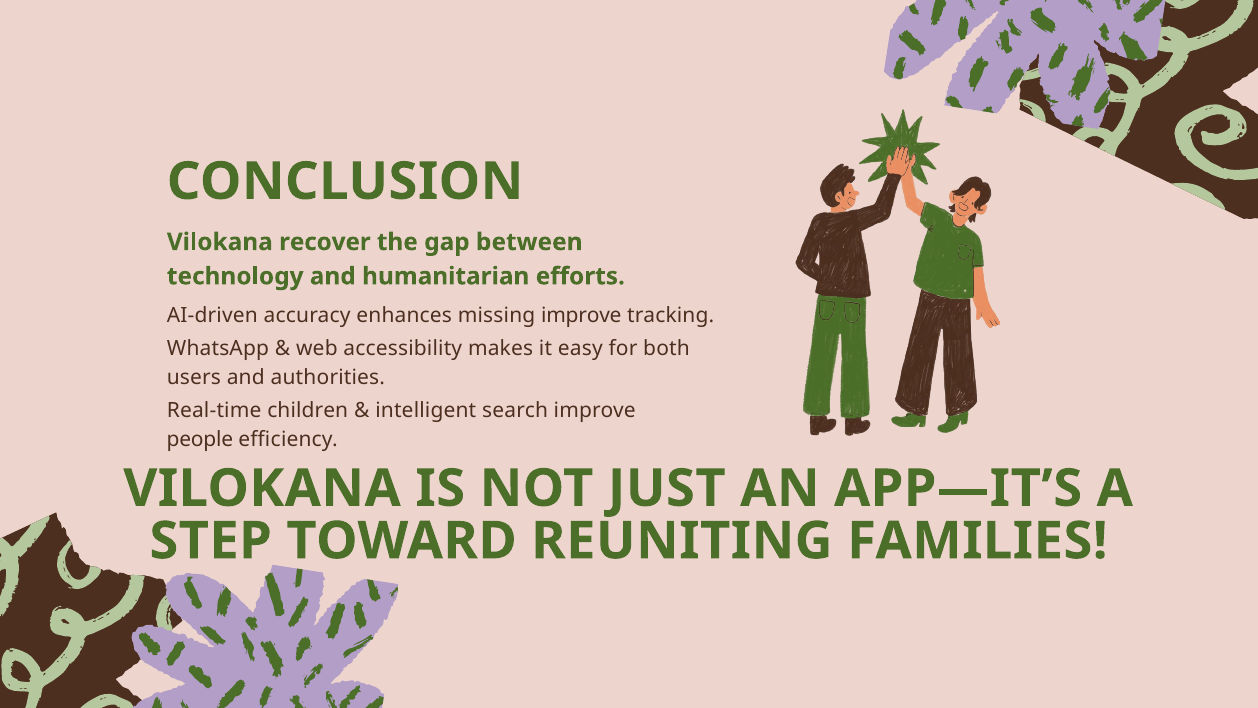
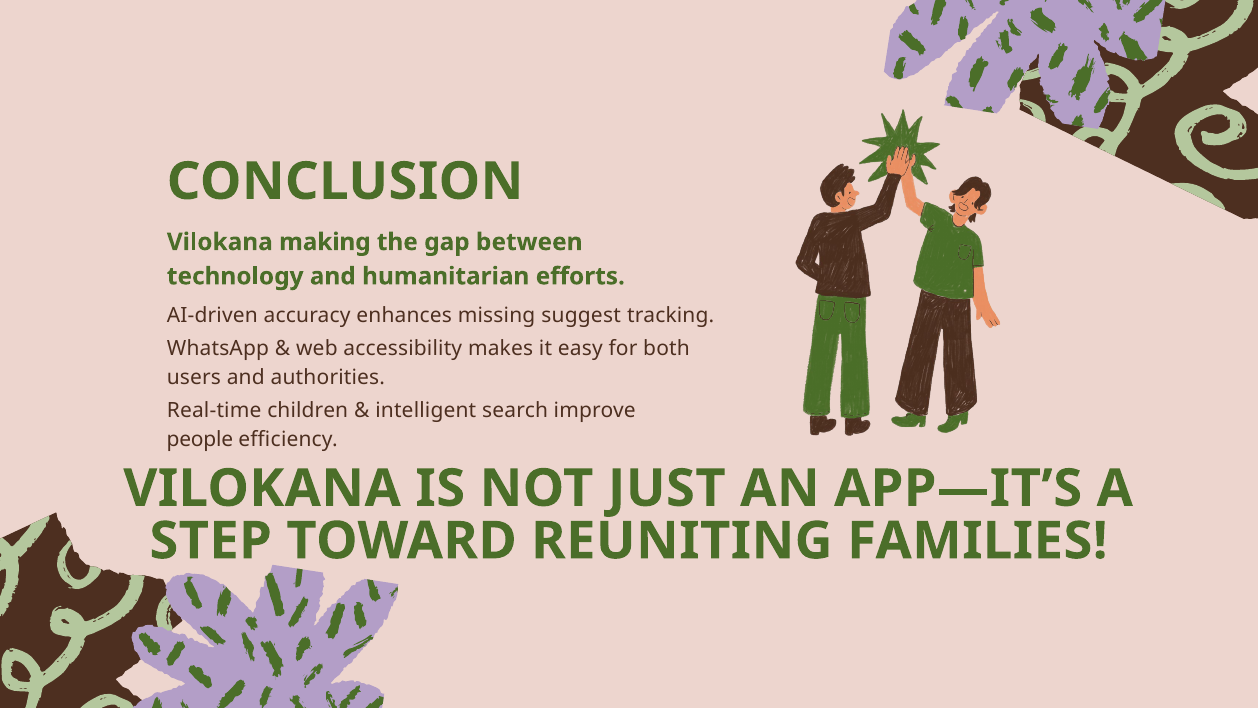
recover: recover -> making
missing improve: improve -> suggest
